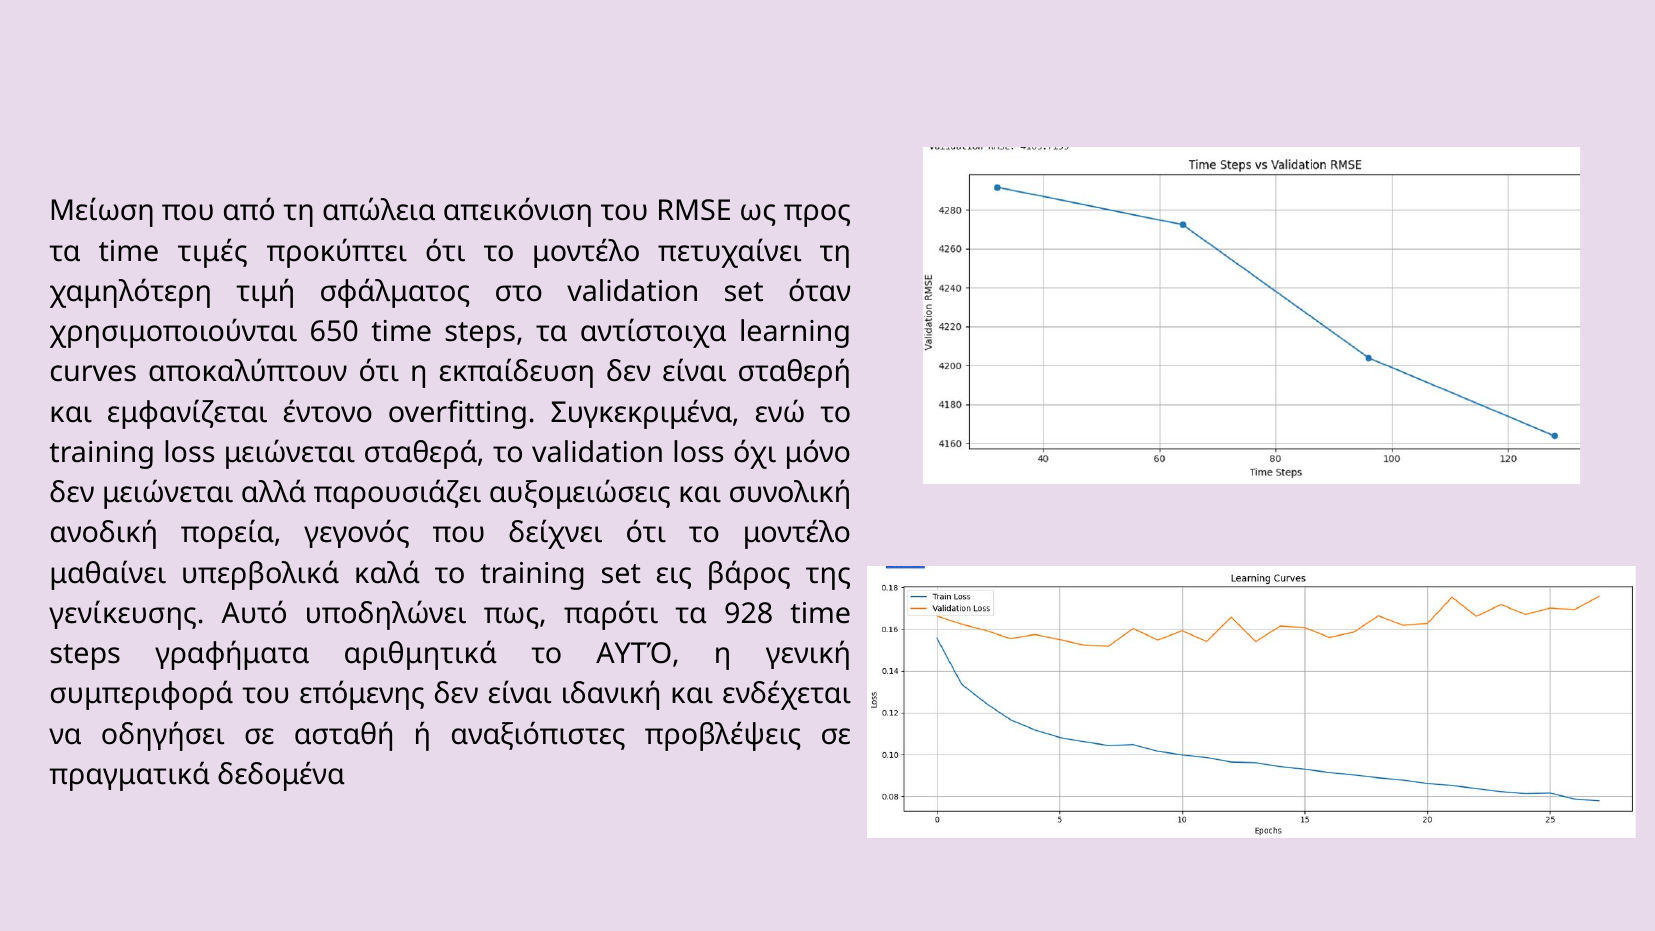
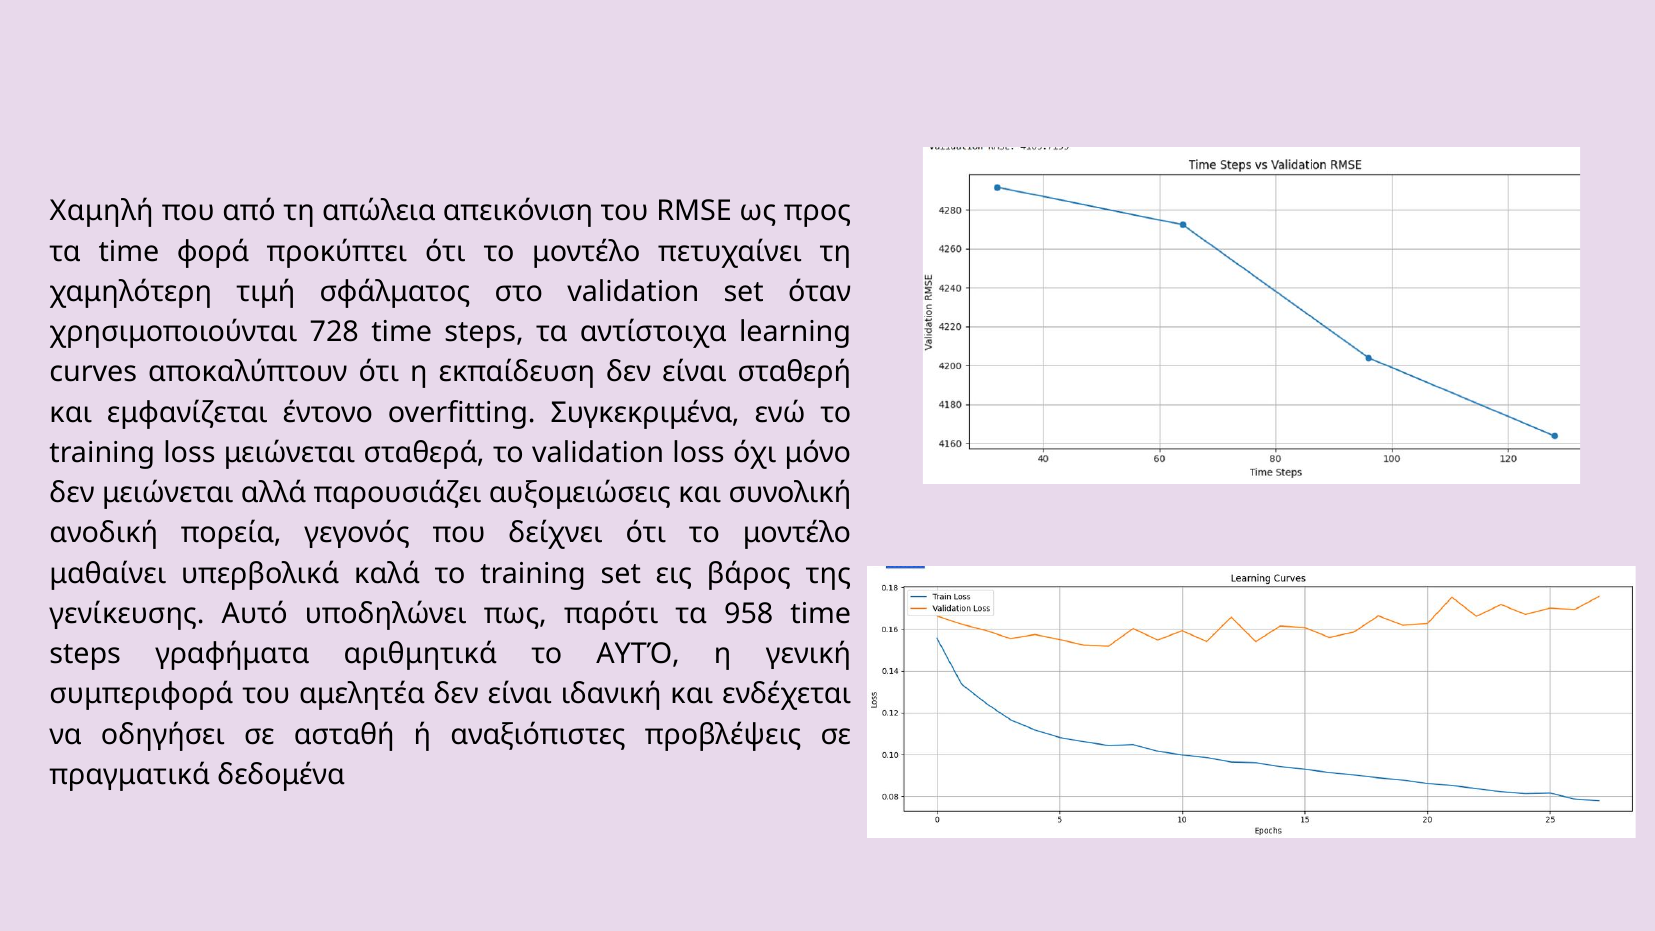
Μείωση: Μείωση -> Χαμηλή
τιμές: τιμές -> φορά
650: 650 -> 728
928: 928 -> 958
επόμενης: επόμενης -> αμελητέα
